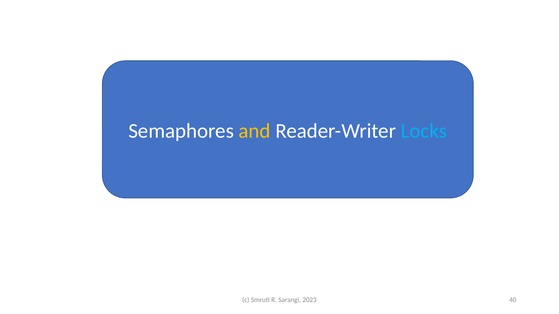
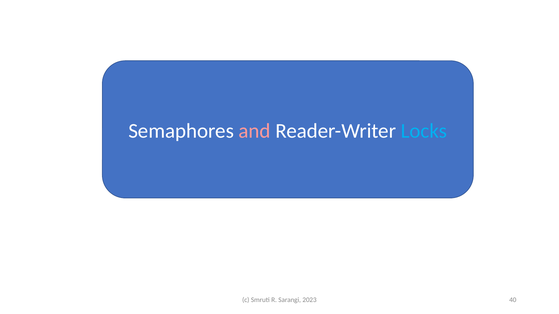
and colour: yellow -> pink
